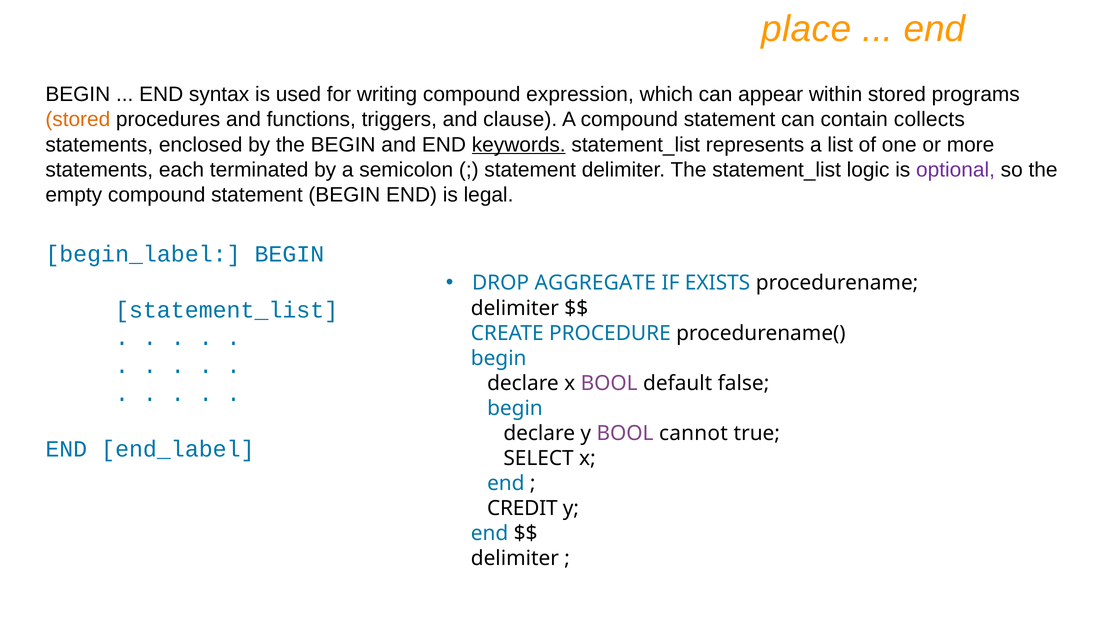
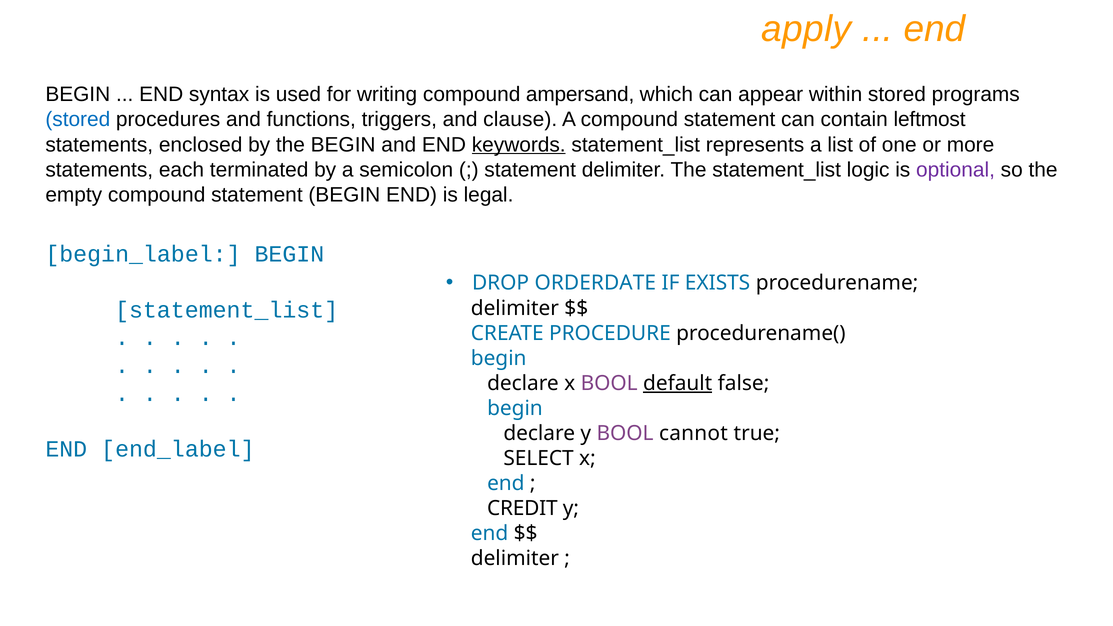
place: place -> apply
expression: expression -> ampersand
stored at (78, 120) colour: orange -> blue
collects: collects -> leftmost
AGGREGATE: AGGREGATE -> ORDERDATE
default underline: none -> present
